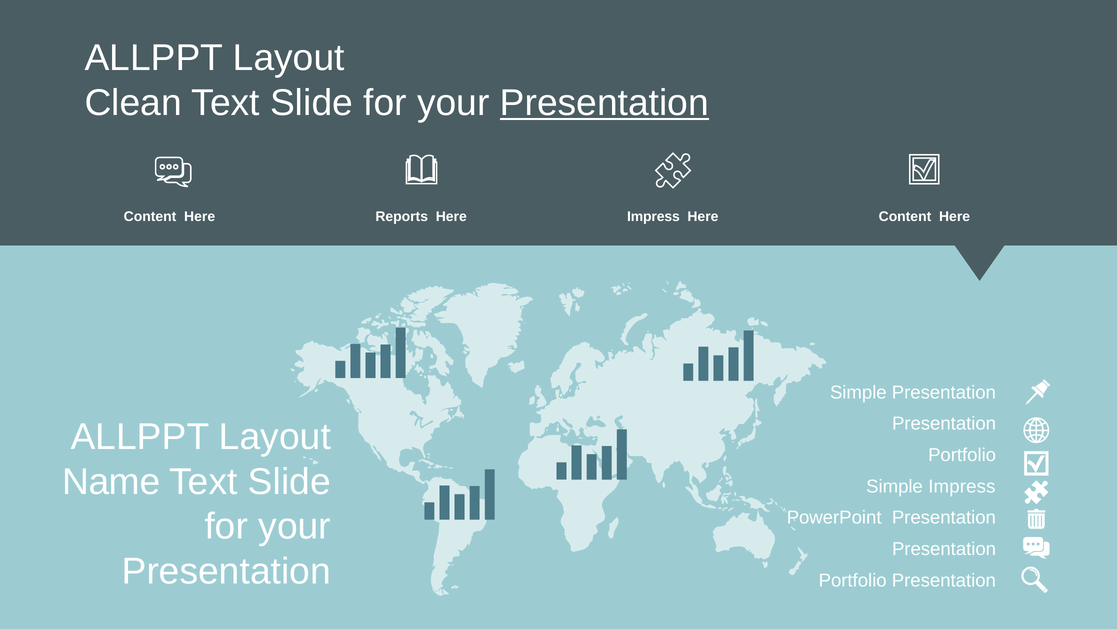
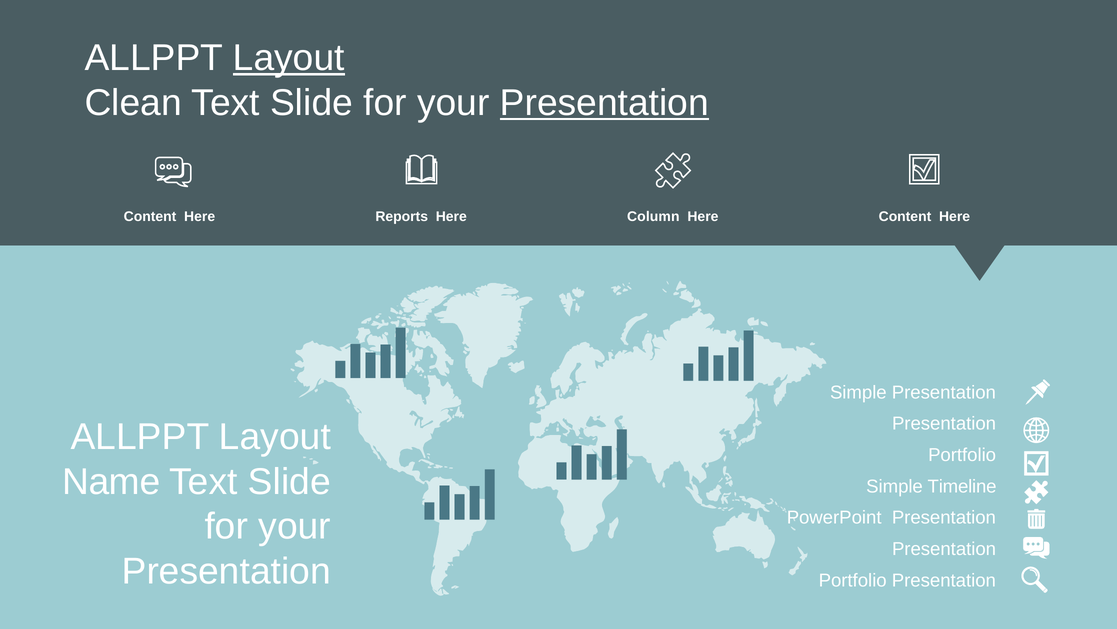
Layout at (289, 58) underline: none -> present
Here Impress: Impress -> Column
Simple Impress: Impress -> Timeline
